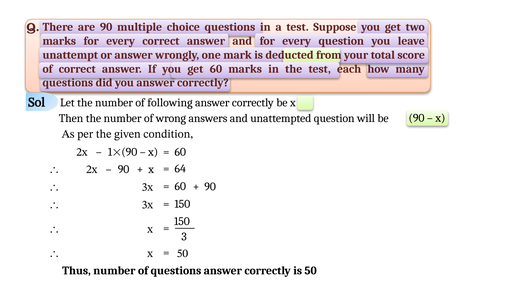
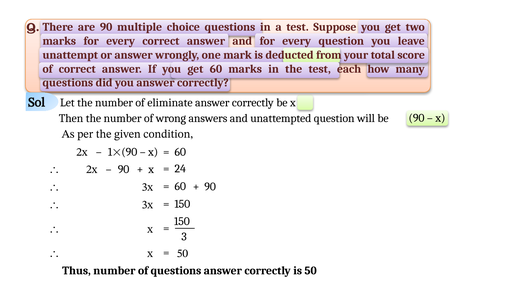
following: following -> eliminate
64: 64 -> 24
